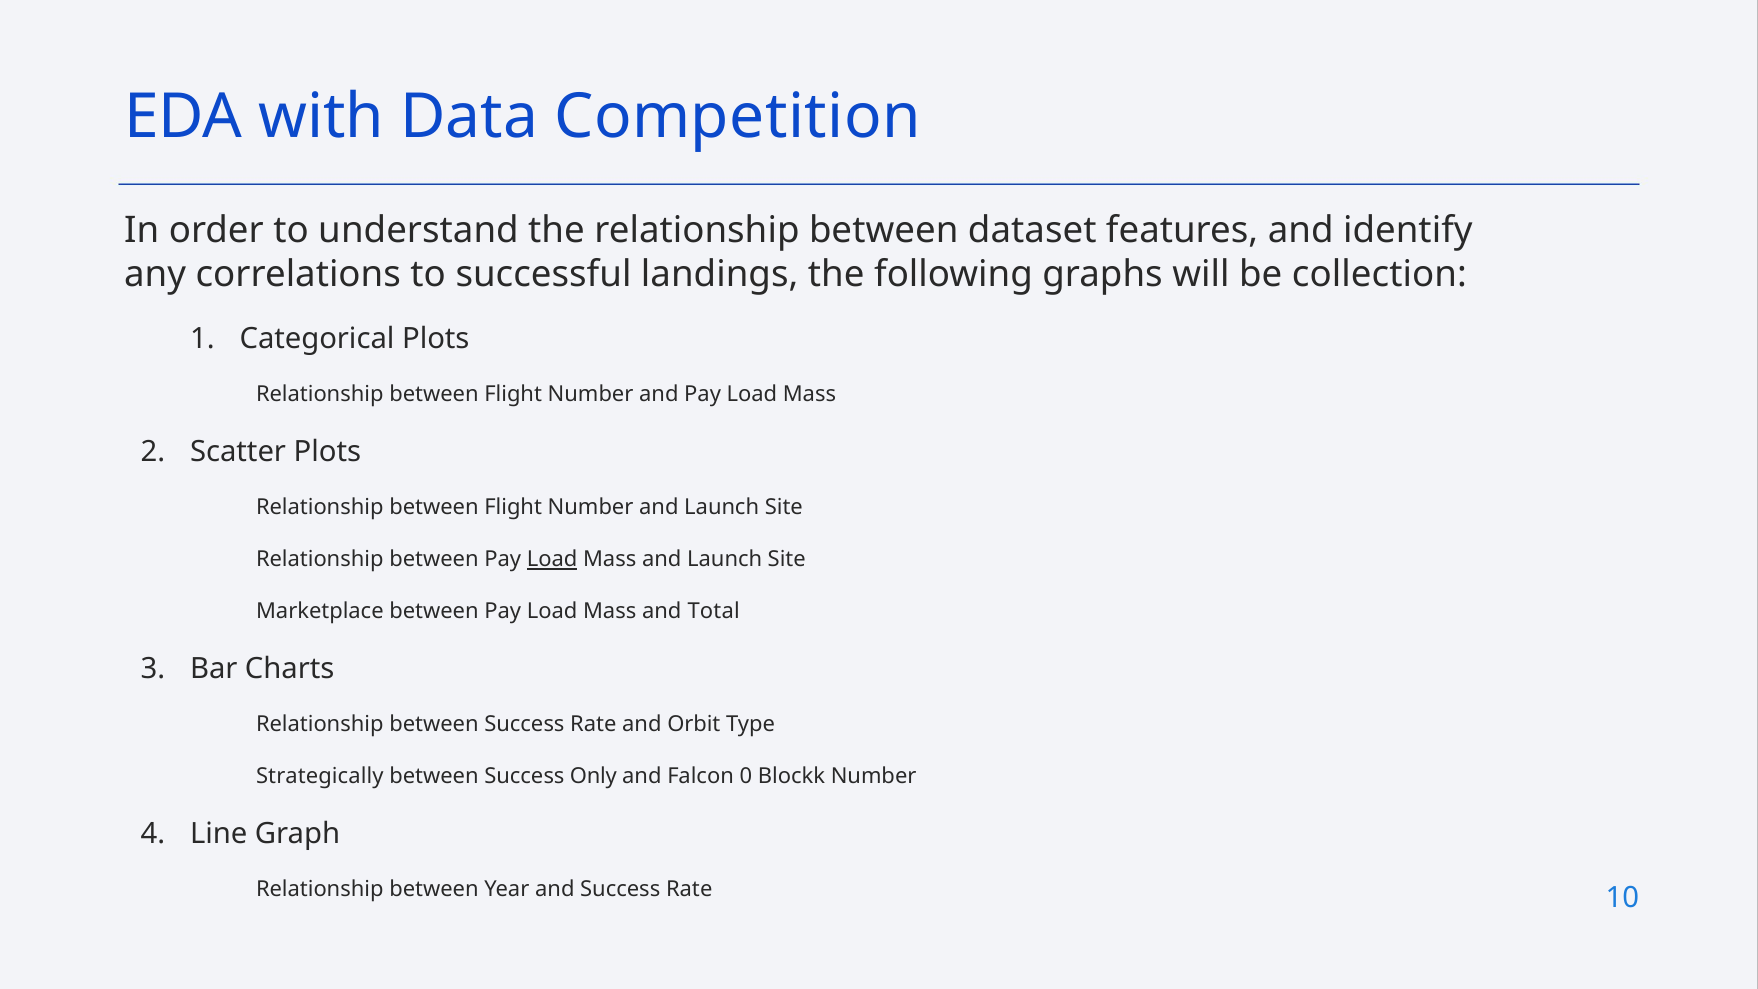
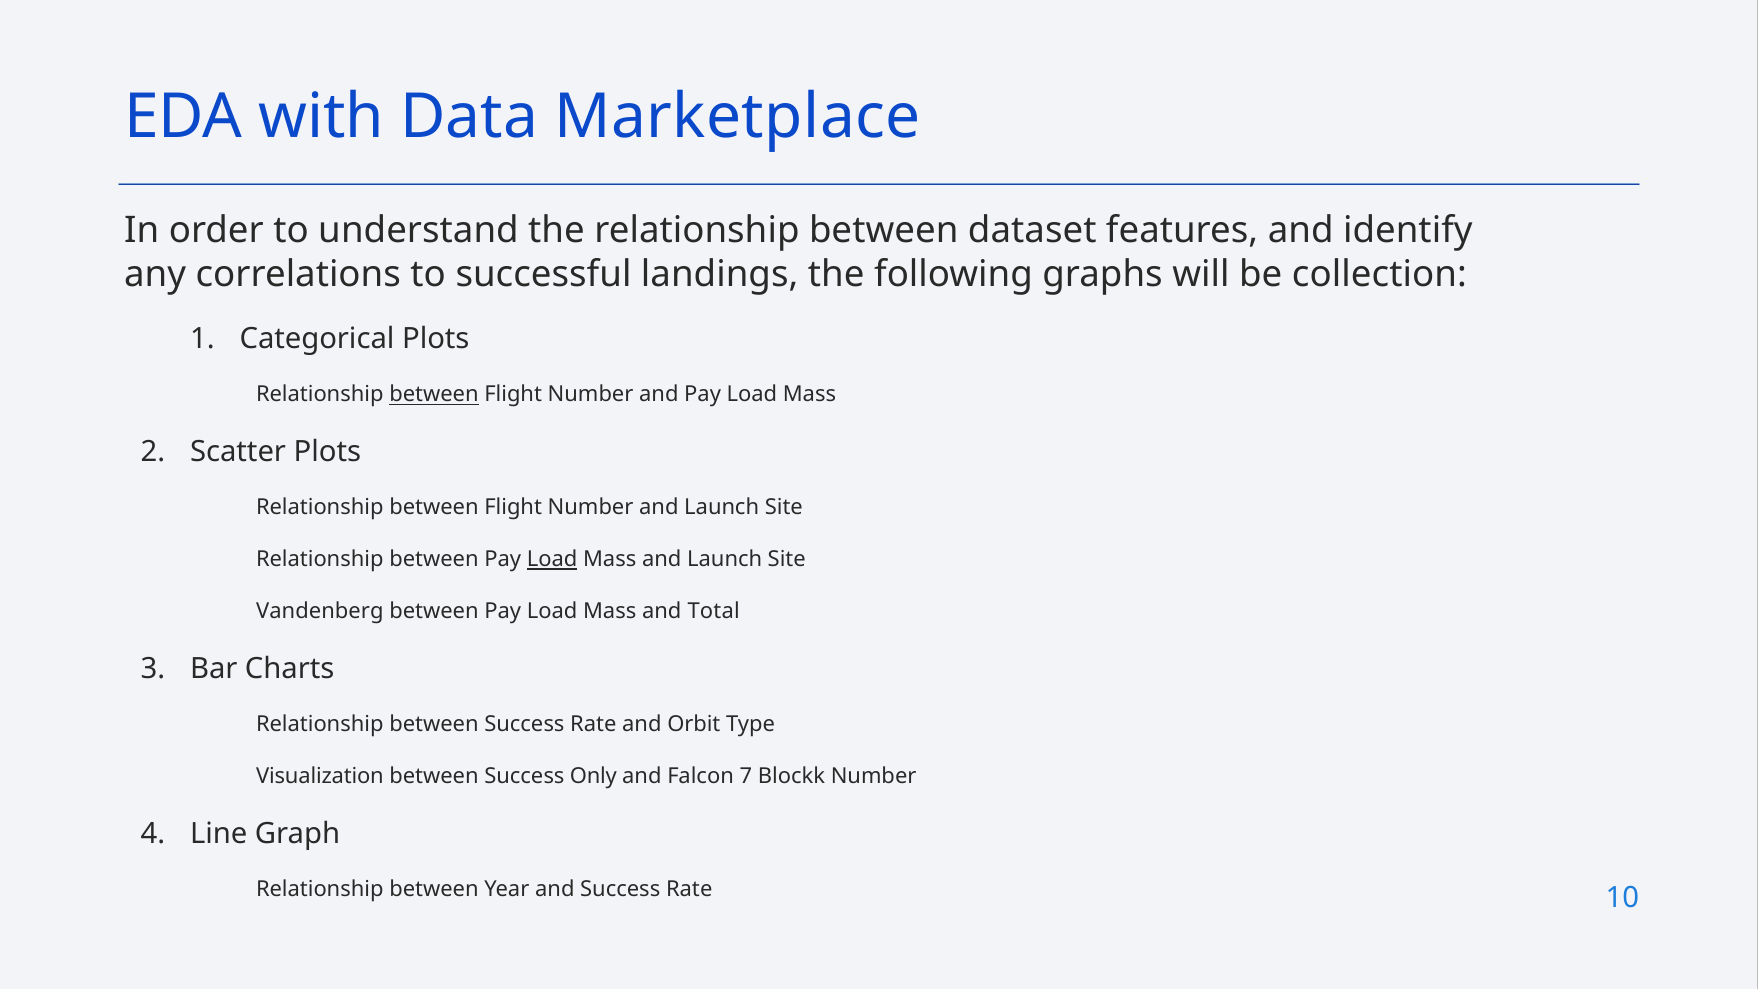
Competition: Competition -> Marketplace
between at (434, 395) underline: none -> present
Marketplace: Marketplace -> Vandenberg
Strategically: Strategically -> Visualization
0: 0 -> 7
